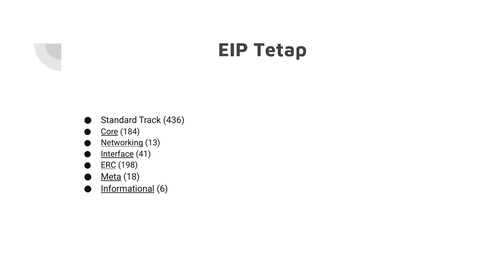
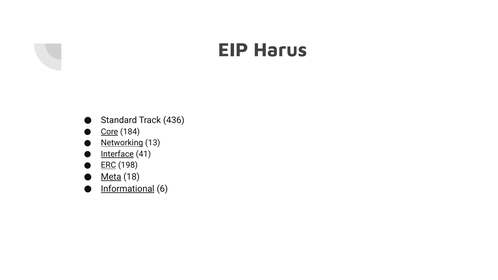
Tetap: Tetap -> Harus
